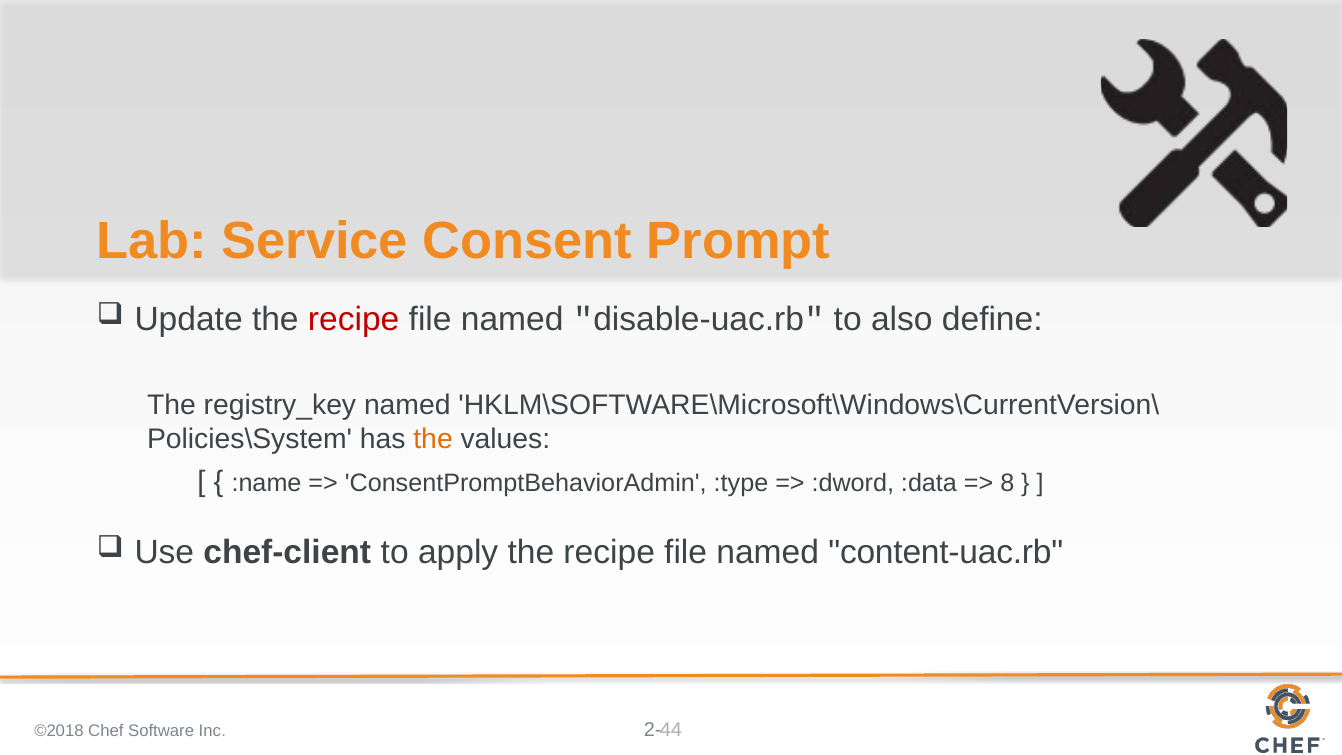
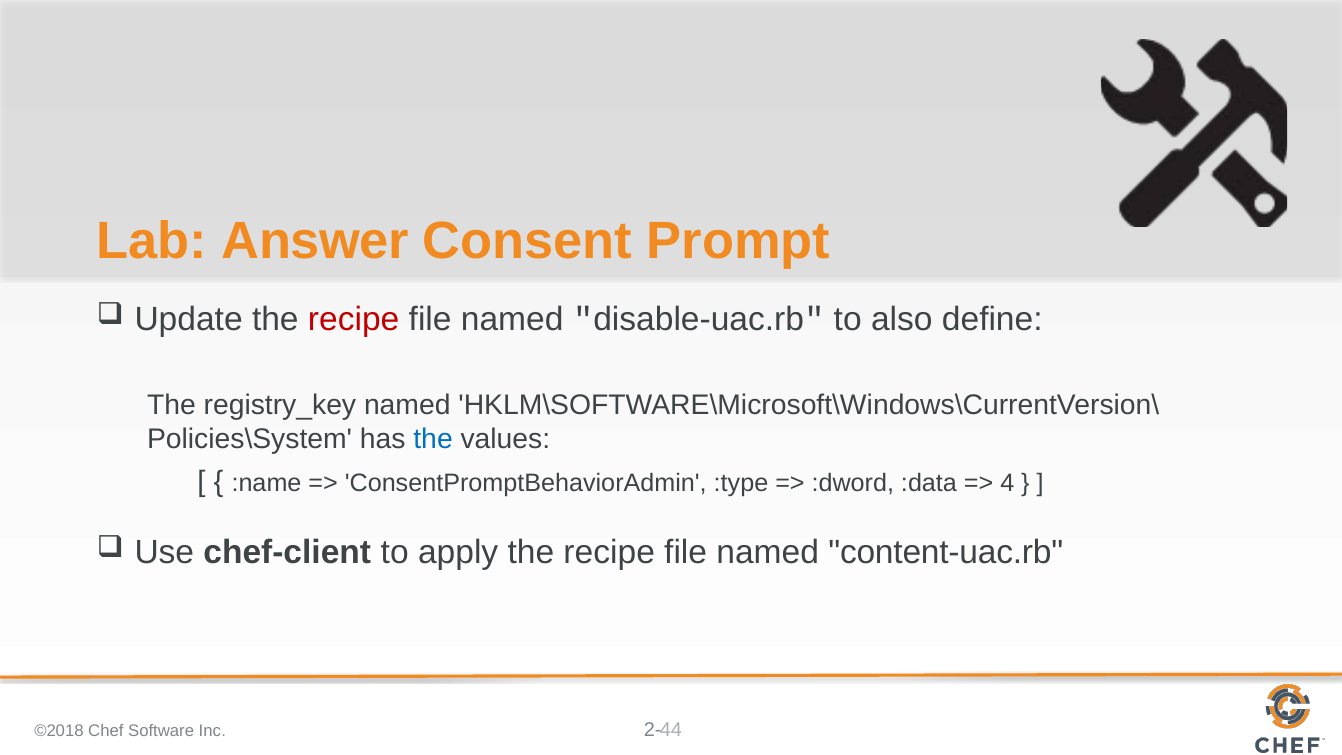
Service: Service -> Answer
the at (433, 439) colour: orange -> blue
8: 8 -> 4
